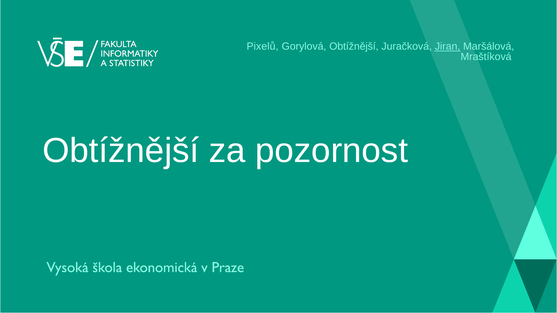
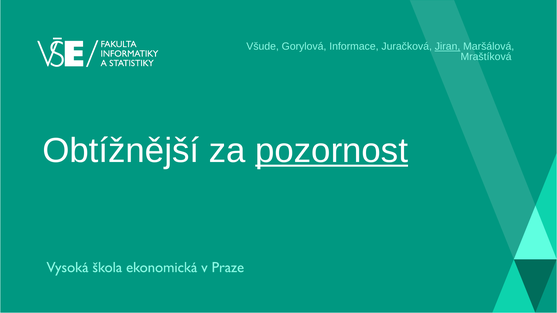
Pixelů: Pixelů -> Všude
Gorylová Obtížnější: Obtížnější -> Informace
pozornost underline: none -> present
